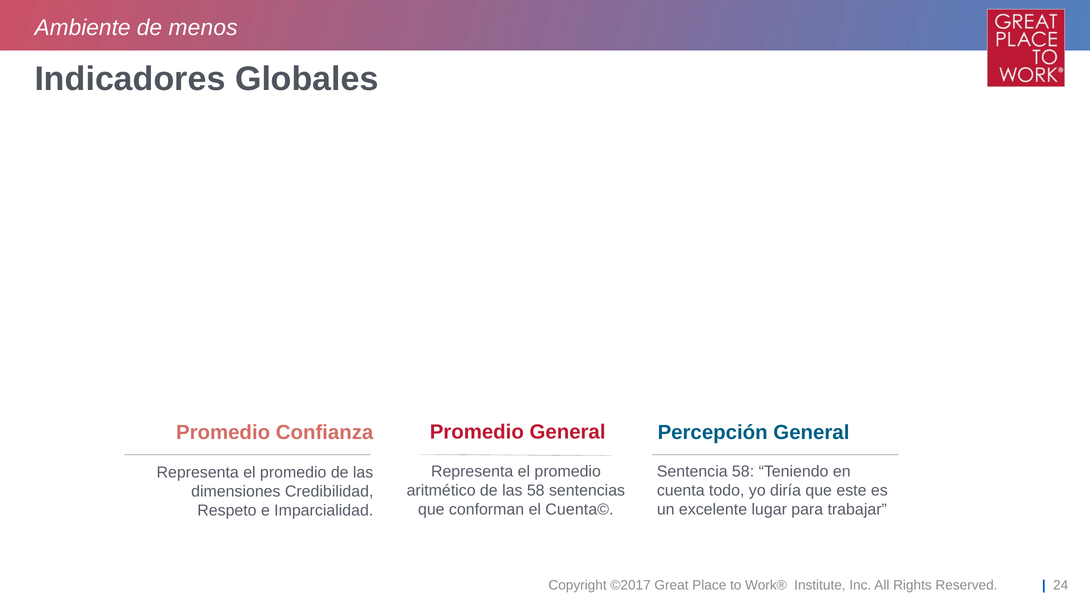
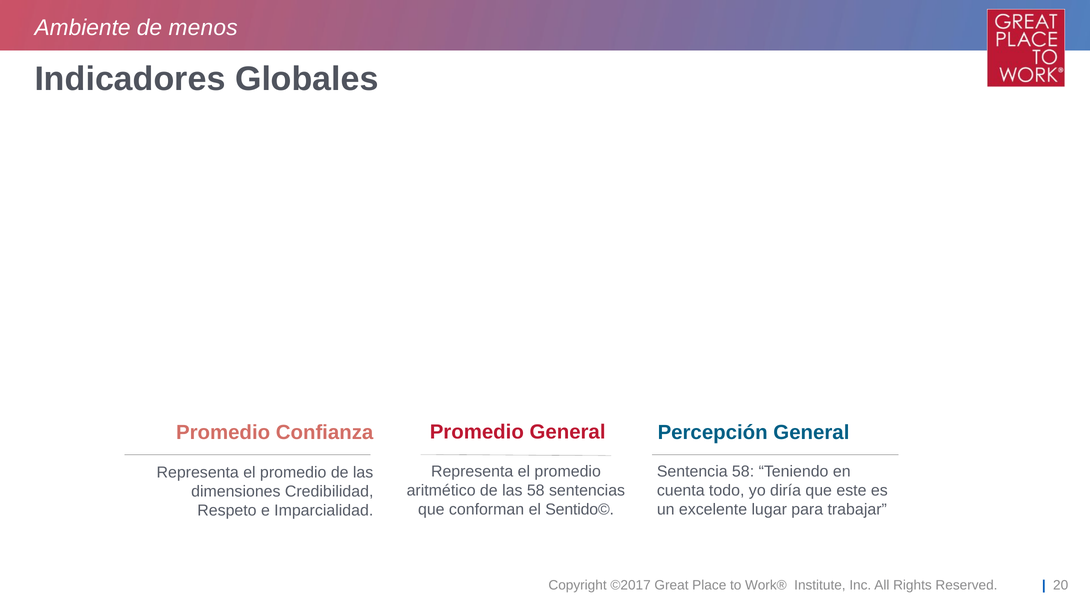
Cuenta©: Cuenta© -> Sentido©
24: 24 -> 20
